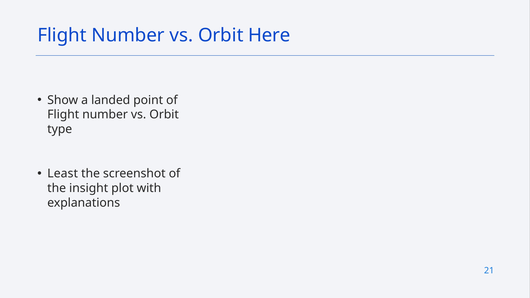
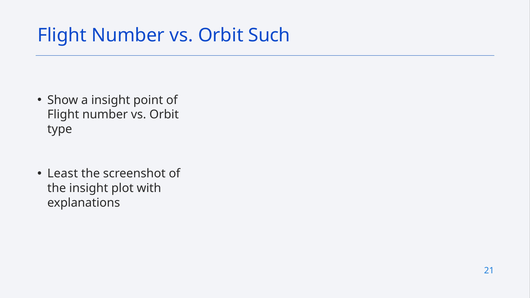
Here: Here -> Such
a landed: landed -> insight
